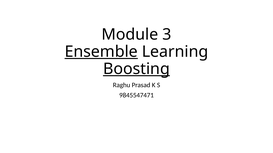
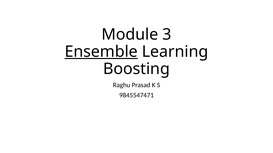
Boosting underline: present -> none
